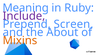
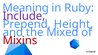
Screen: Screen -> Height
About: About -> Mixed
Mixins colour: orange -> red
